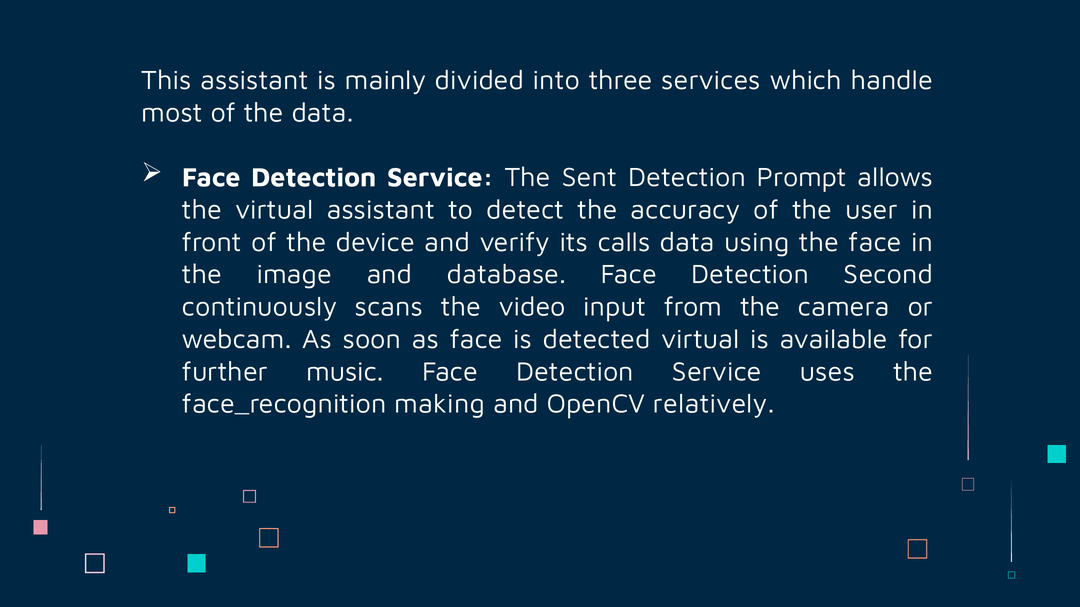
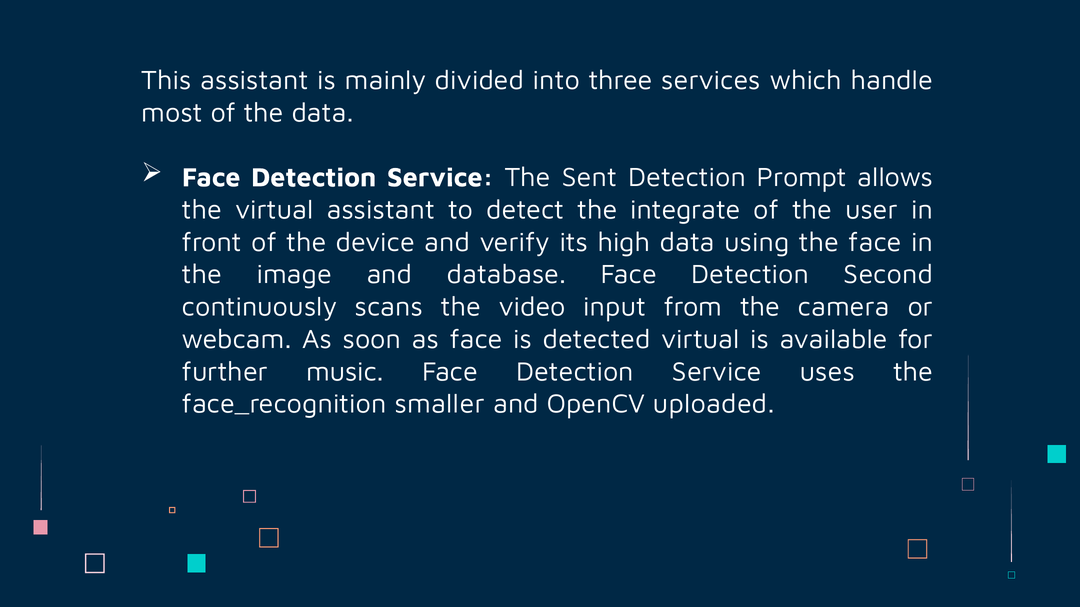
accuracy: accuracy -> integrate
calls: calls -> high
making: making -> smaller
relatively: relatively -> uploaded
